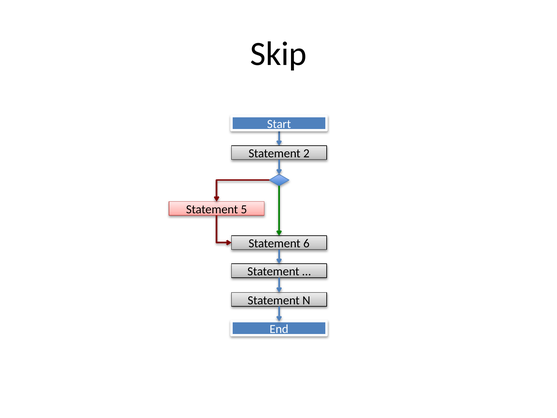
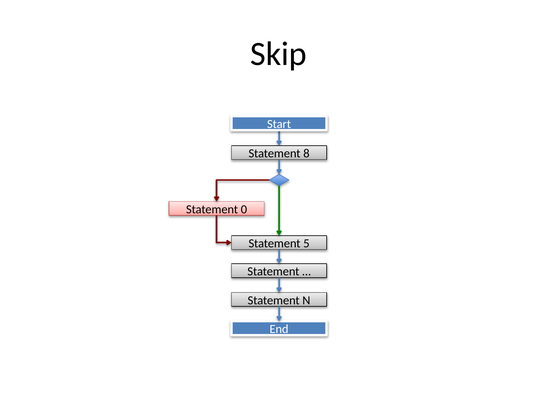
2: 2 -> 8
5: 5 -> 0
6: 6 -> 5
